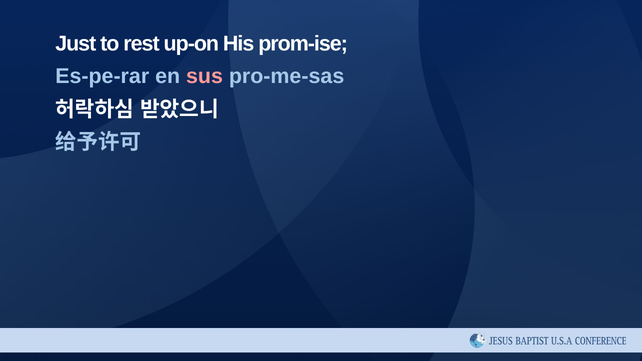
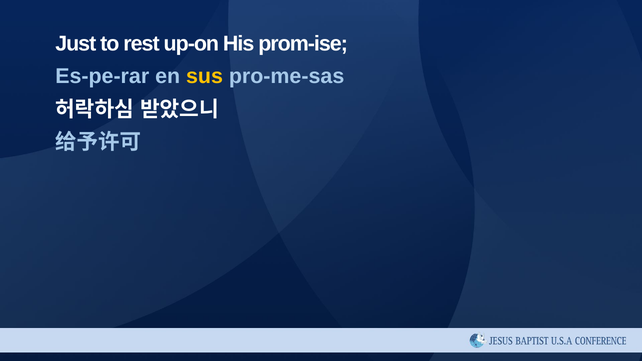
sus colour: pink -> yellow
